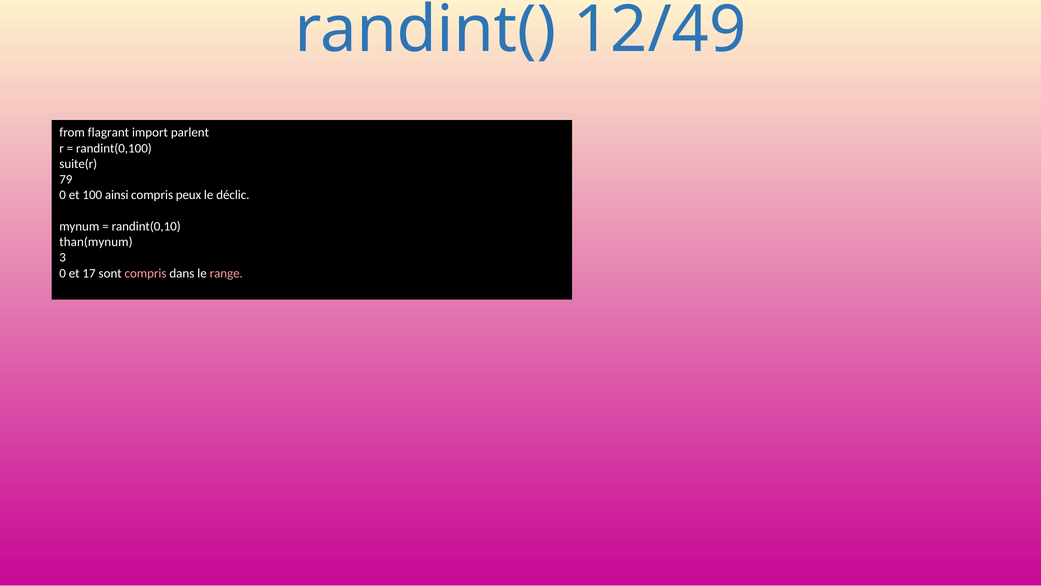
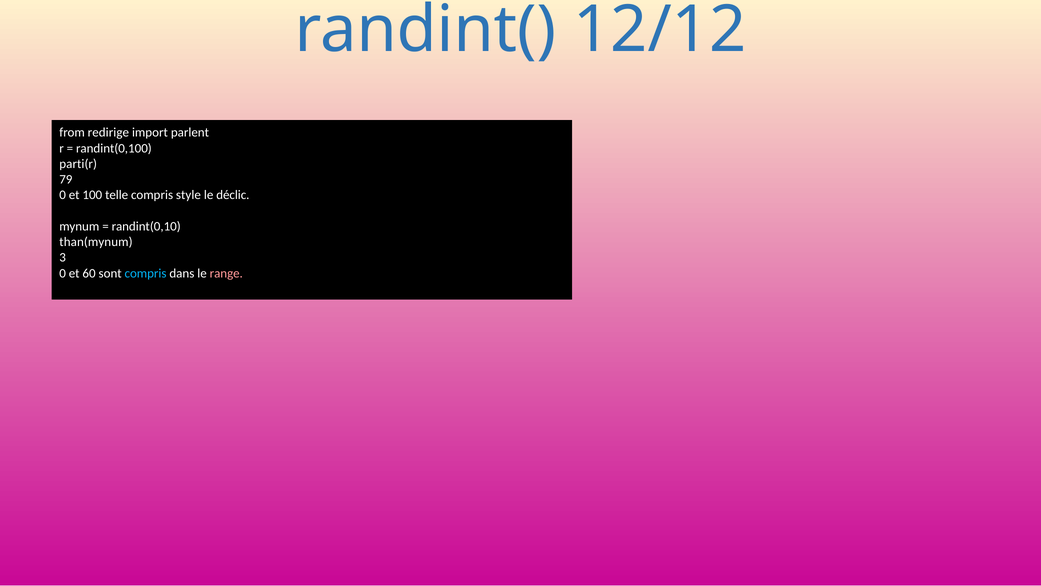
12/49: 12/49 -> 12/12
flagrant: flagrant -> redirige
suite(r: suite(r -> parti(r
ainsi: ainsi -> telle
peux: peux -> style
17: 17 -> 60
compris at (146, 273) colour: pink -> light blue
